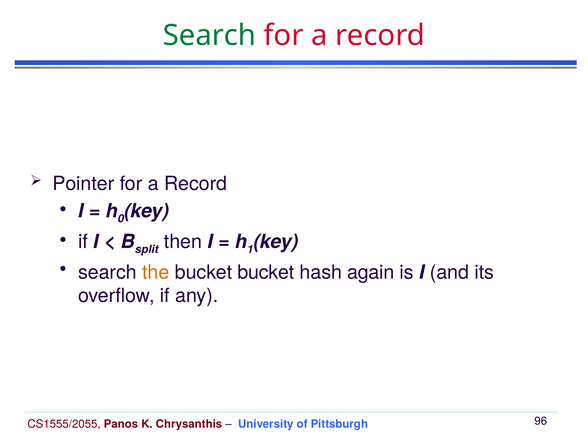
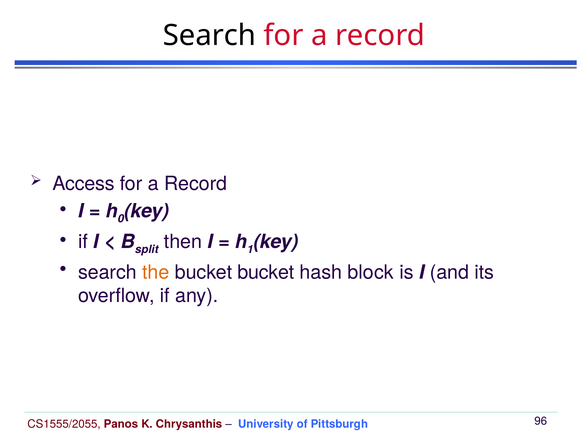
Search at (209, 35) colour: green -> black
Pointer: Pointer -> Access
again: again -> block
